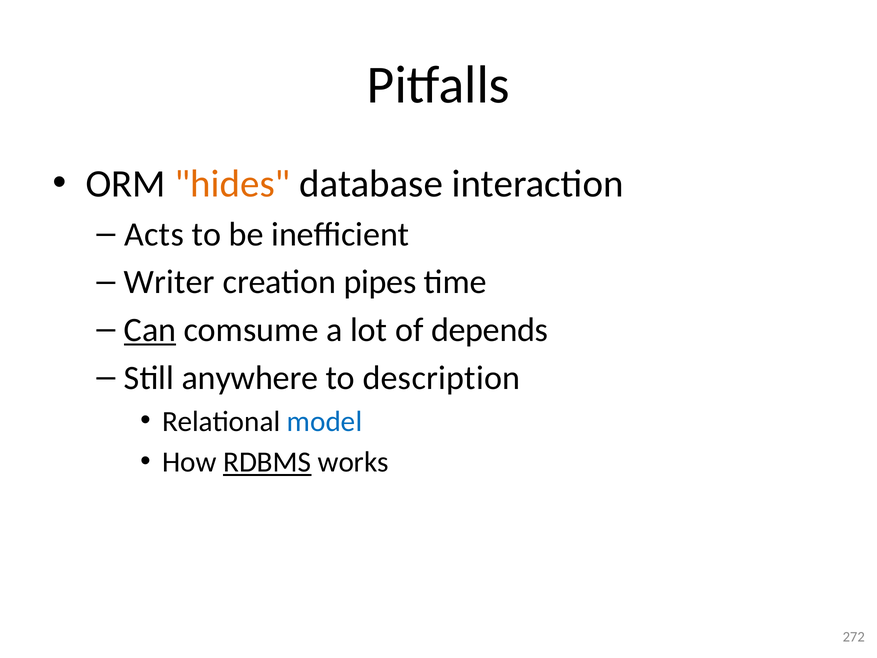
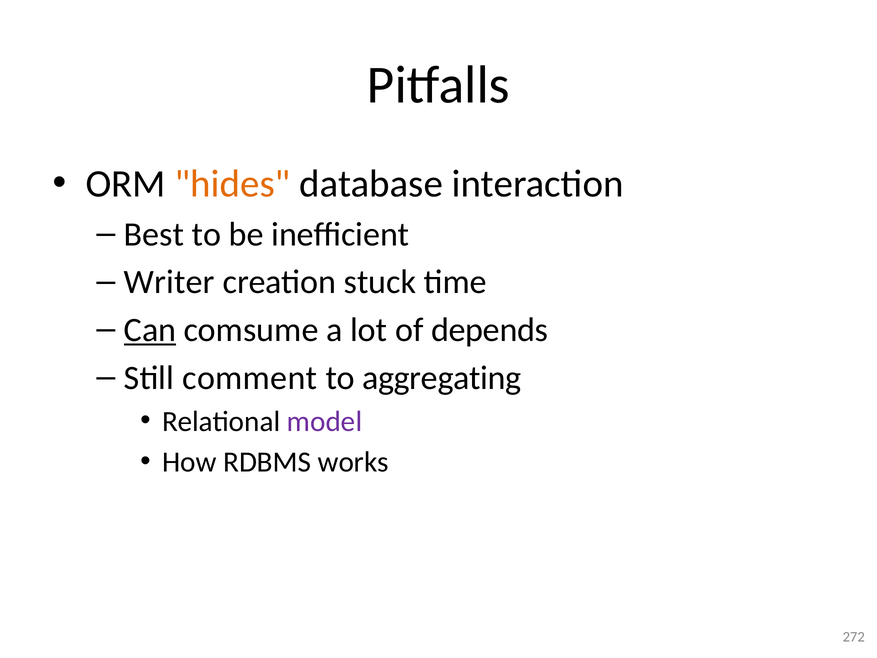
Acts: Acts -> Best
pipes: pipes -> stuck
anywhere: anywhere -> comment
description: description -> aggregating
model colour: blue -> purple
RDBMS underline: present -> none
